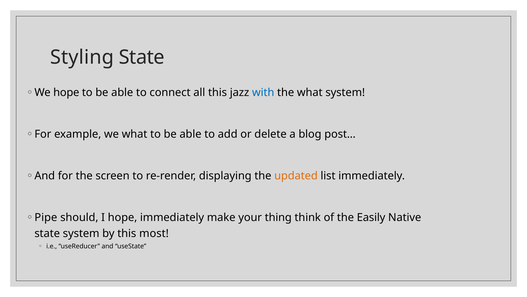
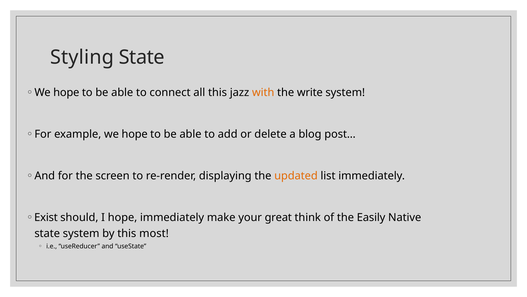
with colour: blue -> orange
the what: what -> write
example we what: what -> hope
Pipe: Pipe -> Exist
thing: thing -> great
